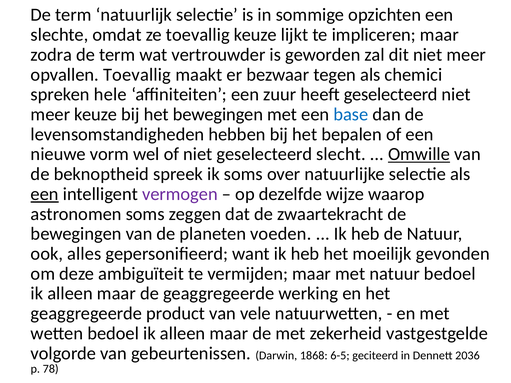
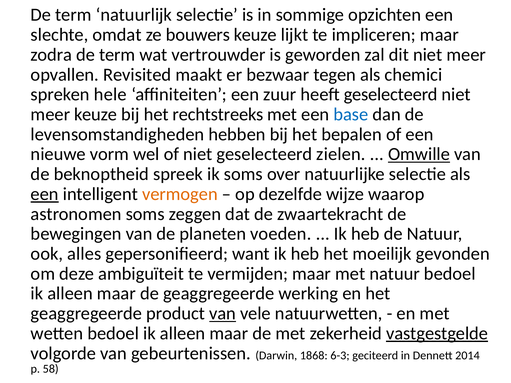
ze toevallig: toevallig -> bouwers
opvallen Toevallig: Toevallig -> Revisited
het bewegingen: bewegingen -> rechtstreeks
slecht: slecht -> zielen
vermogen colour: purple -> orange
van at (223, 314) underline: none -> present
vastgestgelde underline: none -> present
6-5: 6-5 -> 6-3
2036: 2036 -> 2014
78: 78 -> 58
